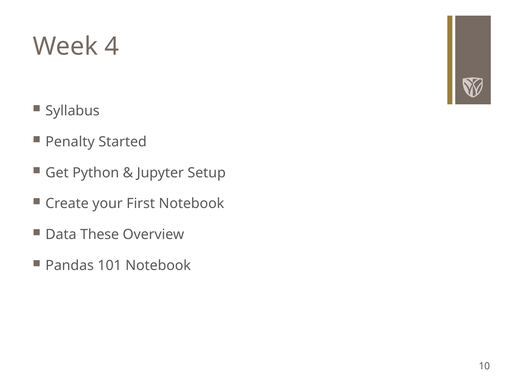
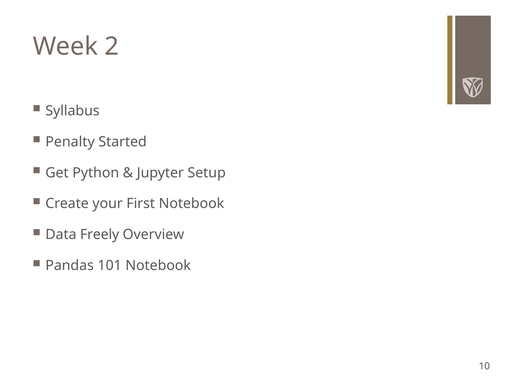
4: 4 -> 2
These: These -> Freely
